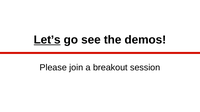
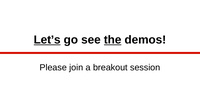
the underline: none -> present
